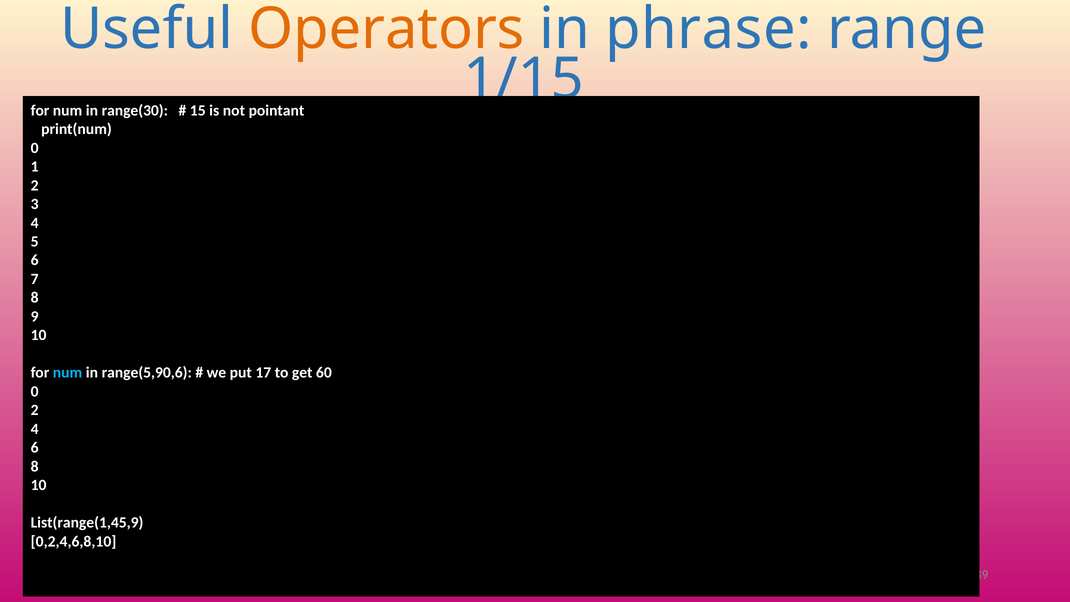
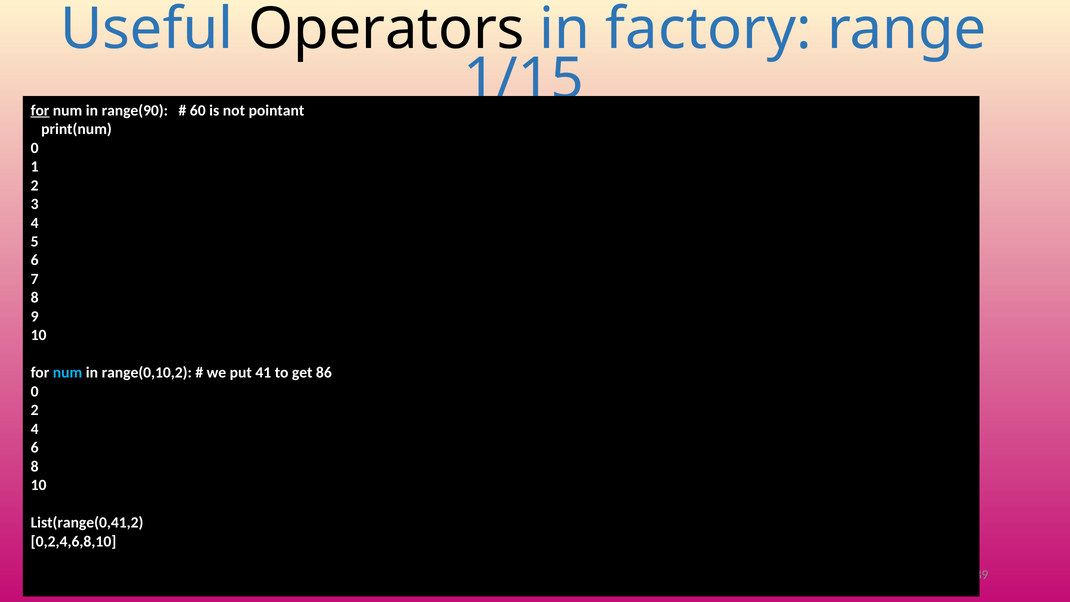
Operators colour: orange -> black
phrase: phrase -> factory
for at (40, 110) underline: none -> present
range(30: range(30 -> range(90
15: 15 -> 60
range(5,90,6: range(5,90,6 -> range(0,10,2
17: 17 -> 41
60: 60 -> 86
List(range(1,45,9: List(range(1,45,9 -> List(range(0,41,2
